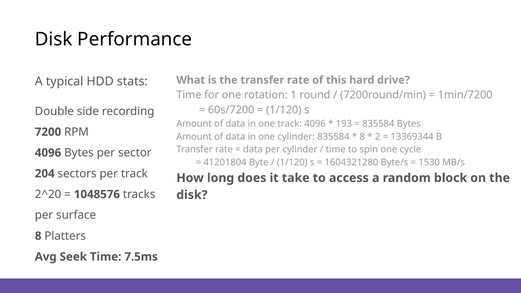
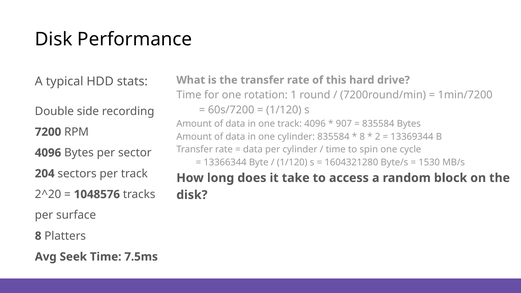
193: 193 -> 907
41201804: 41201804 -> 13366344
